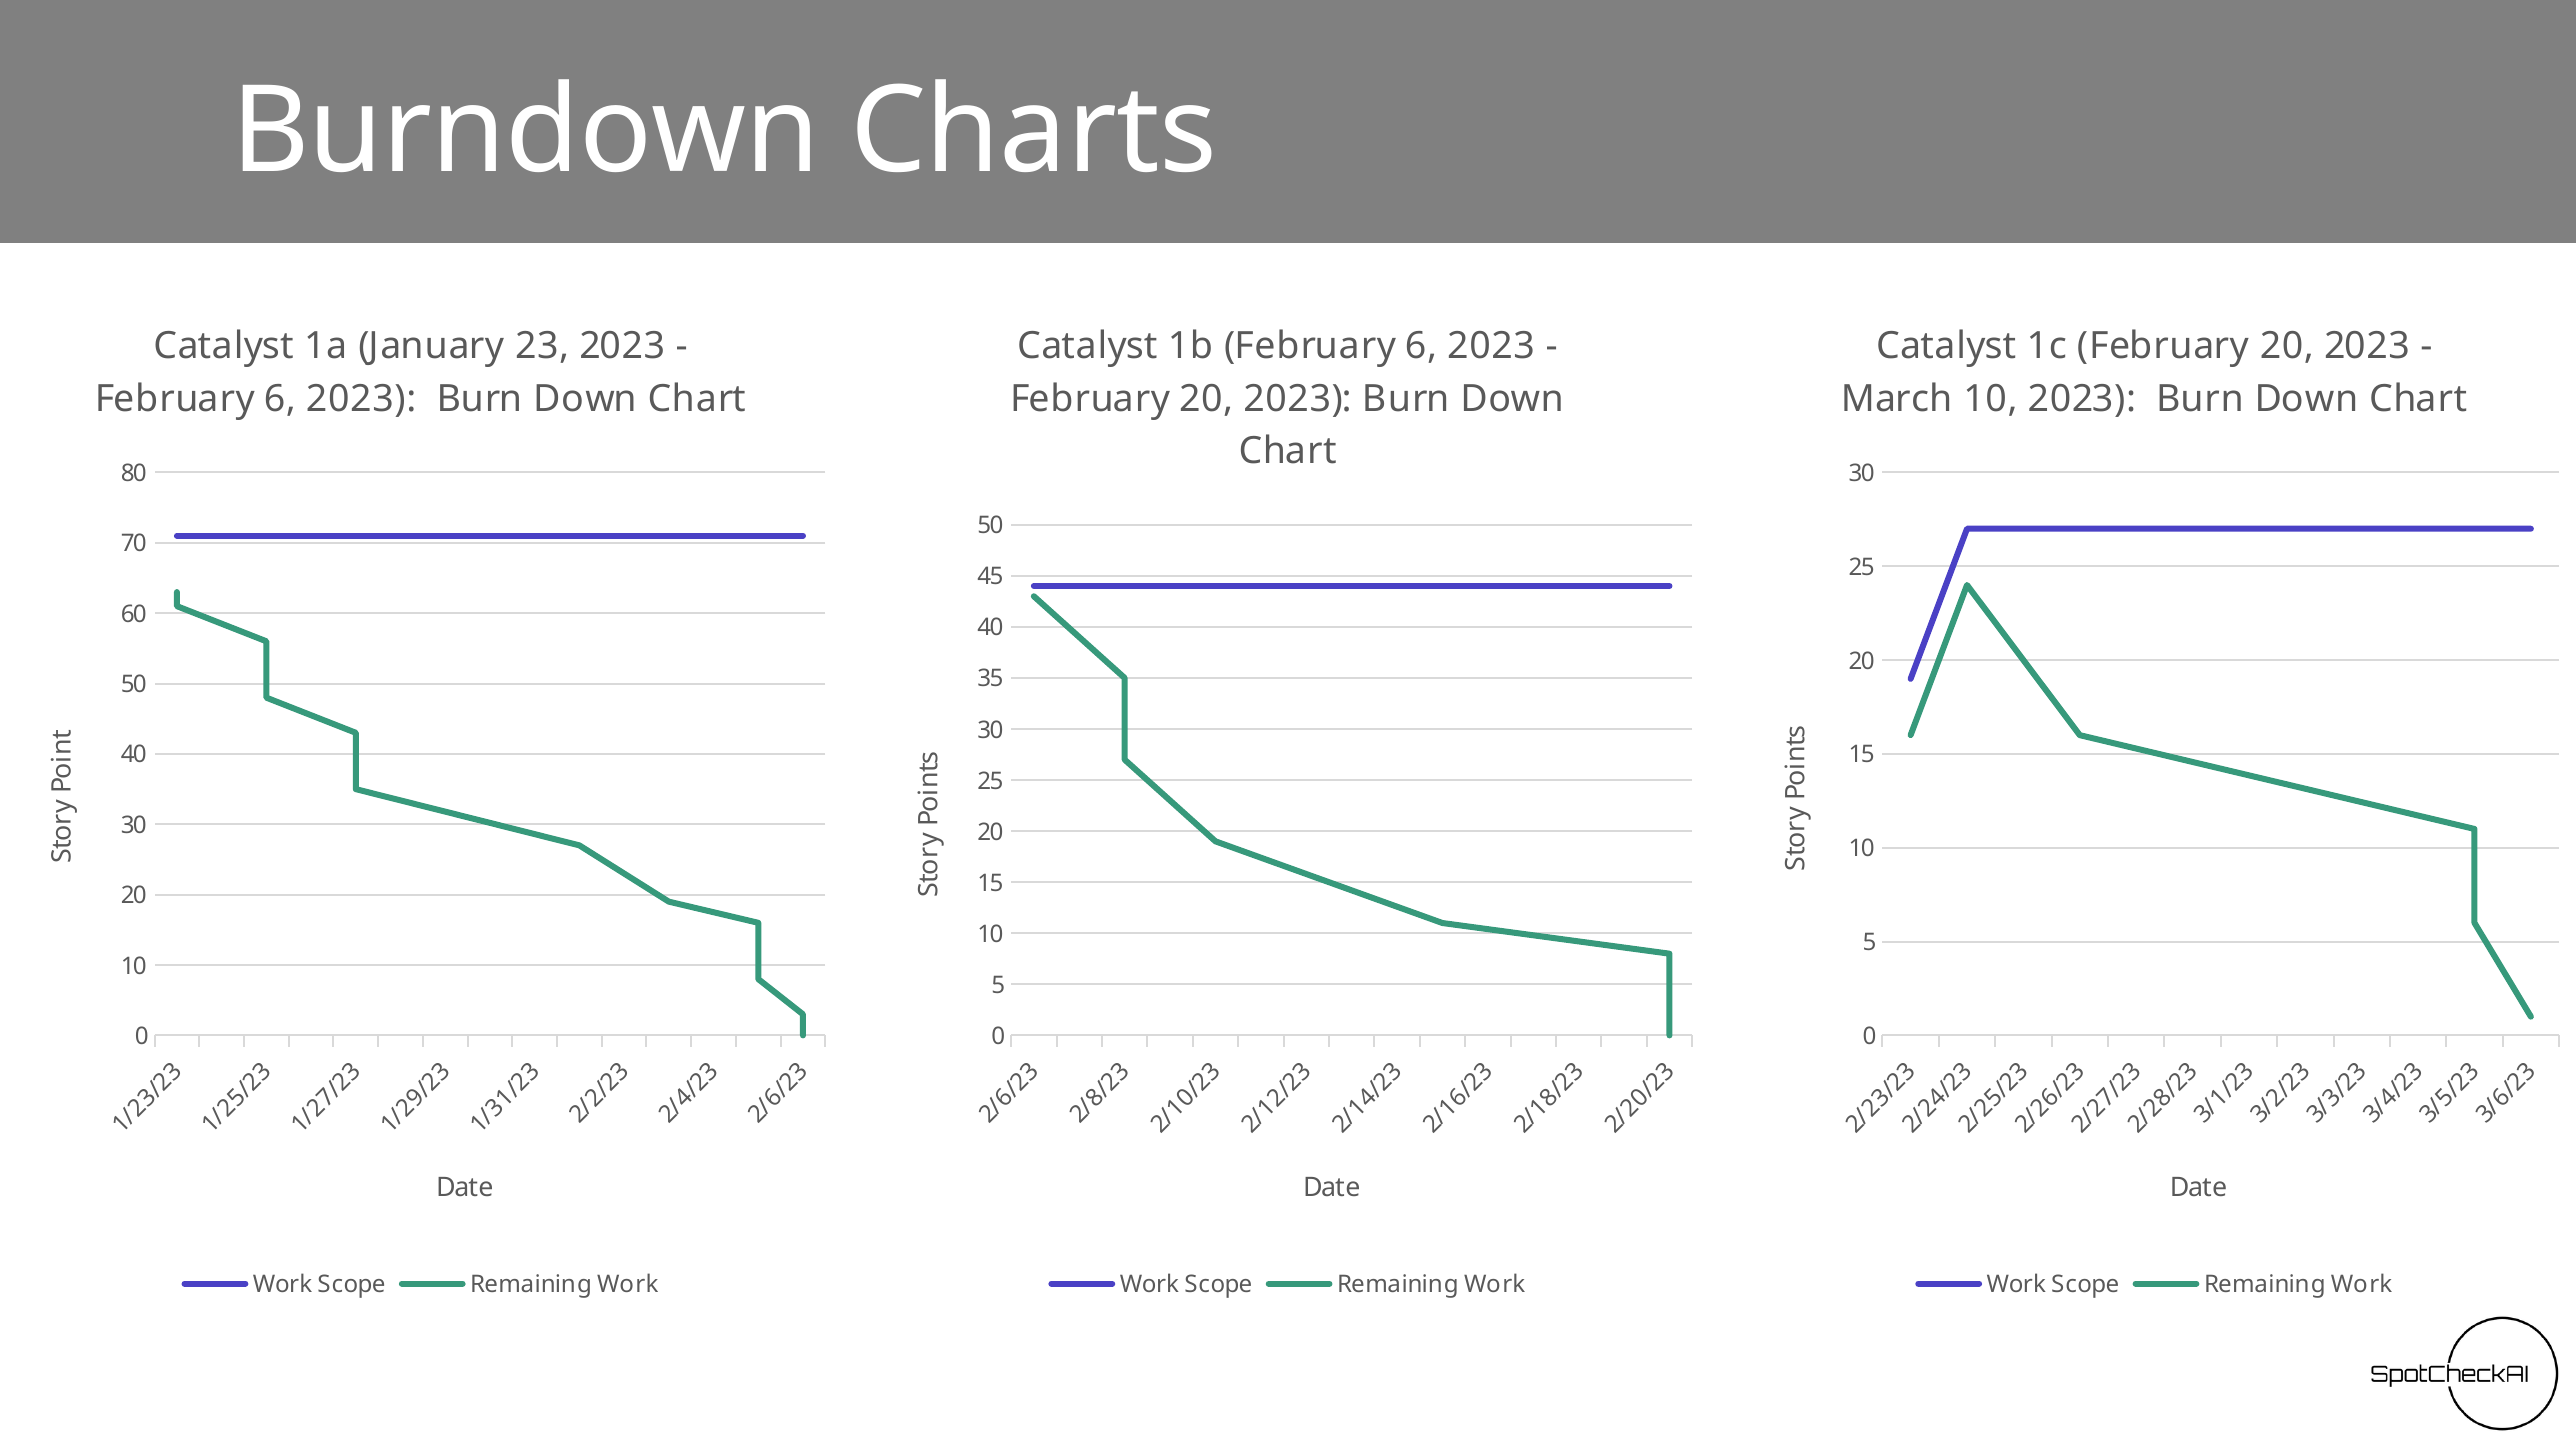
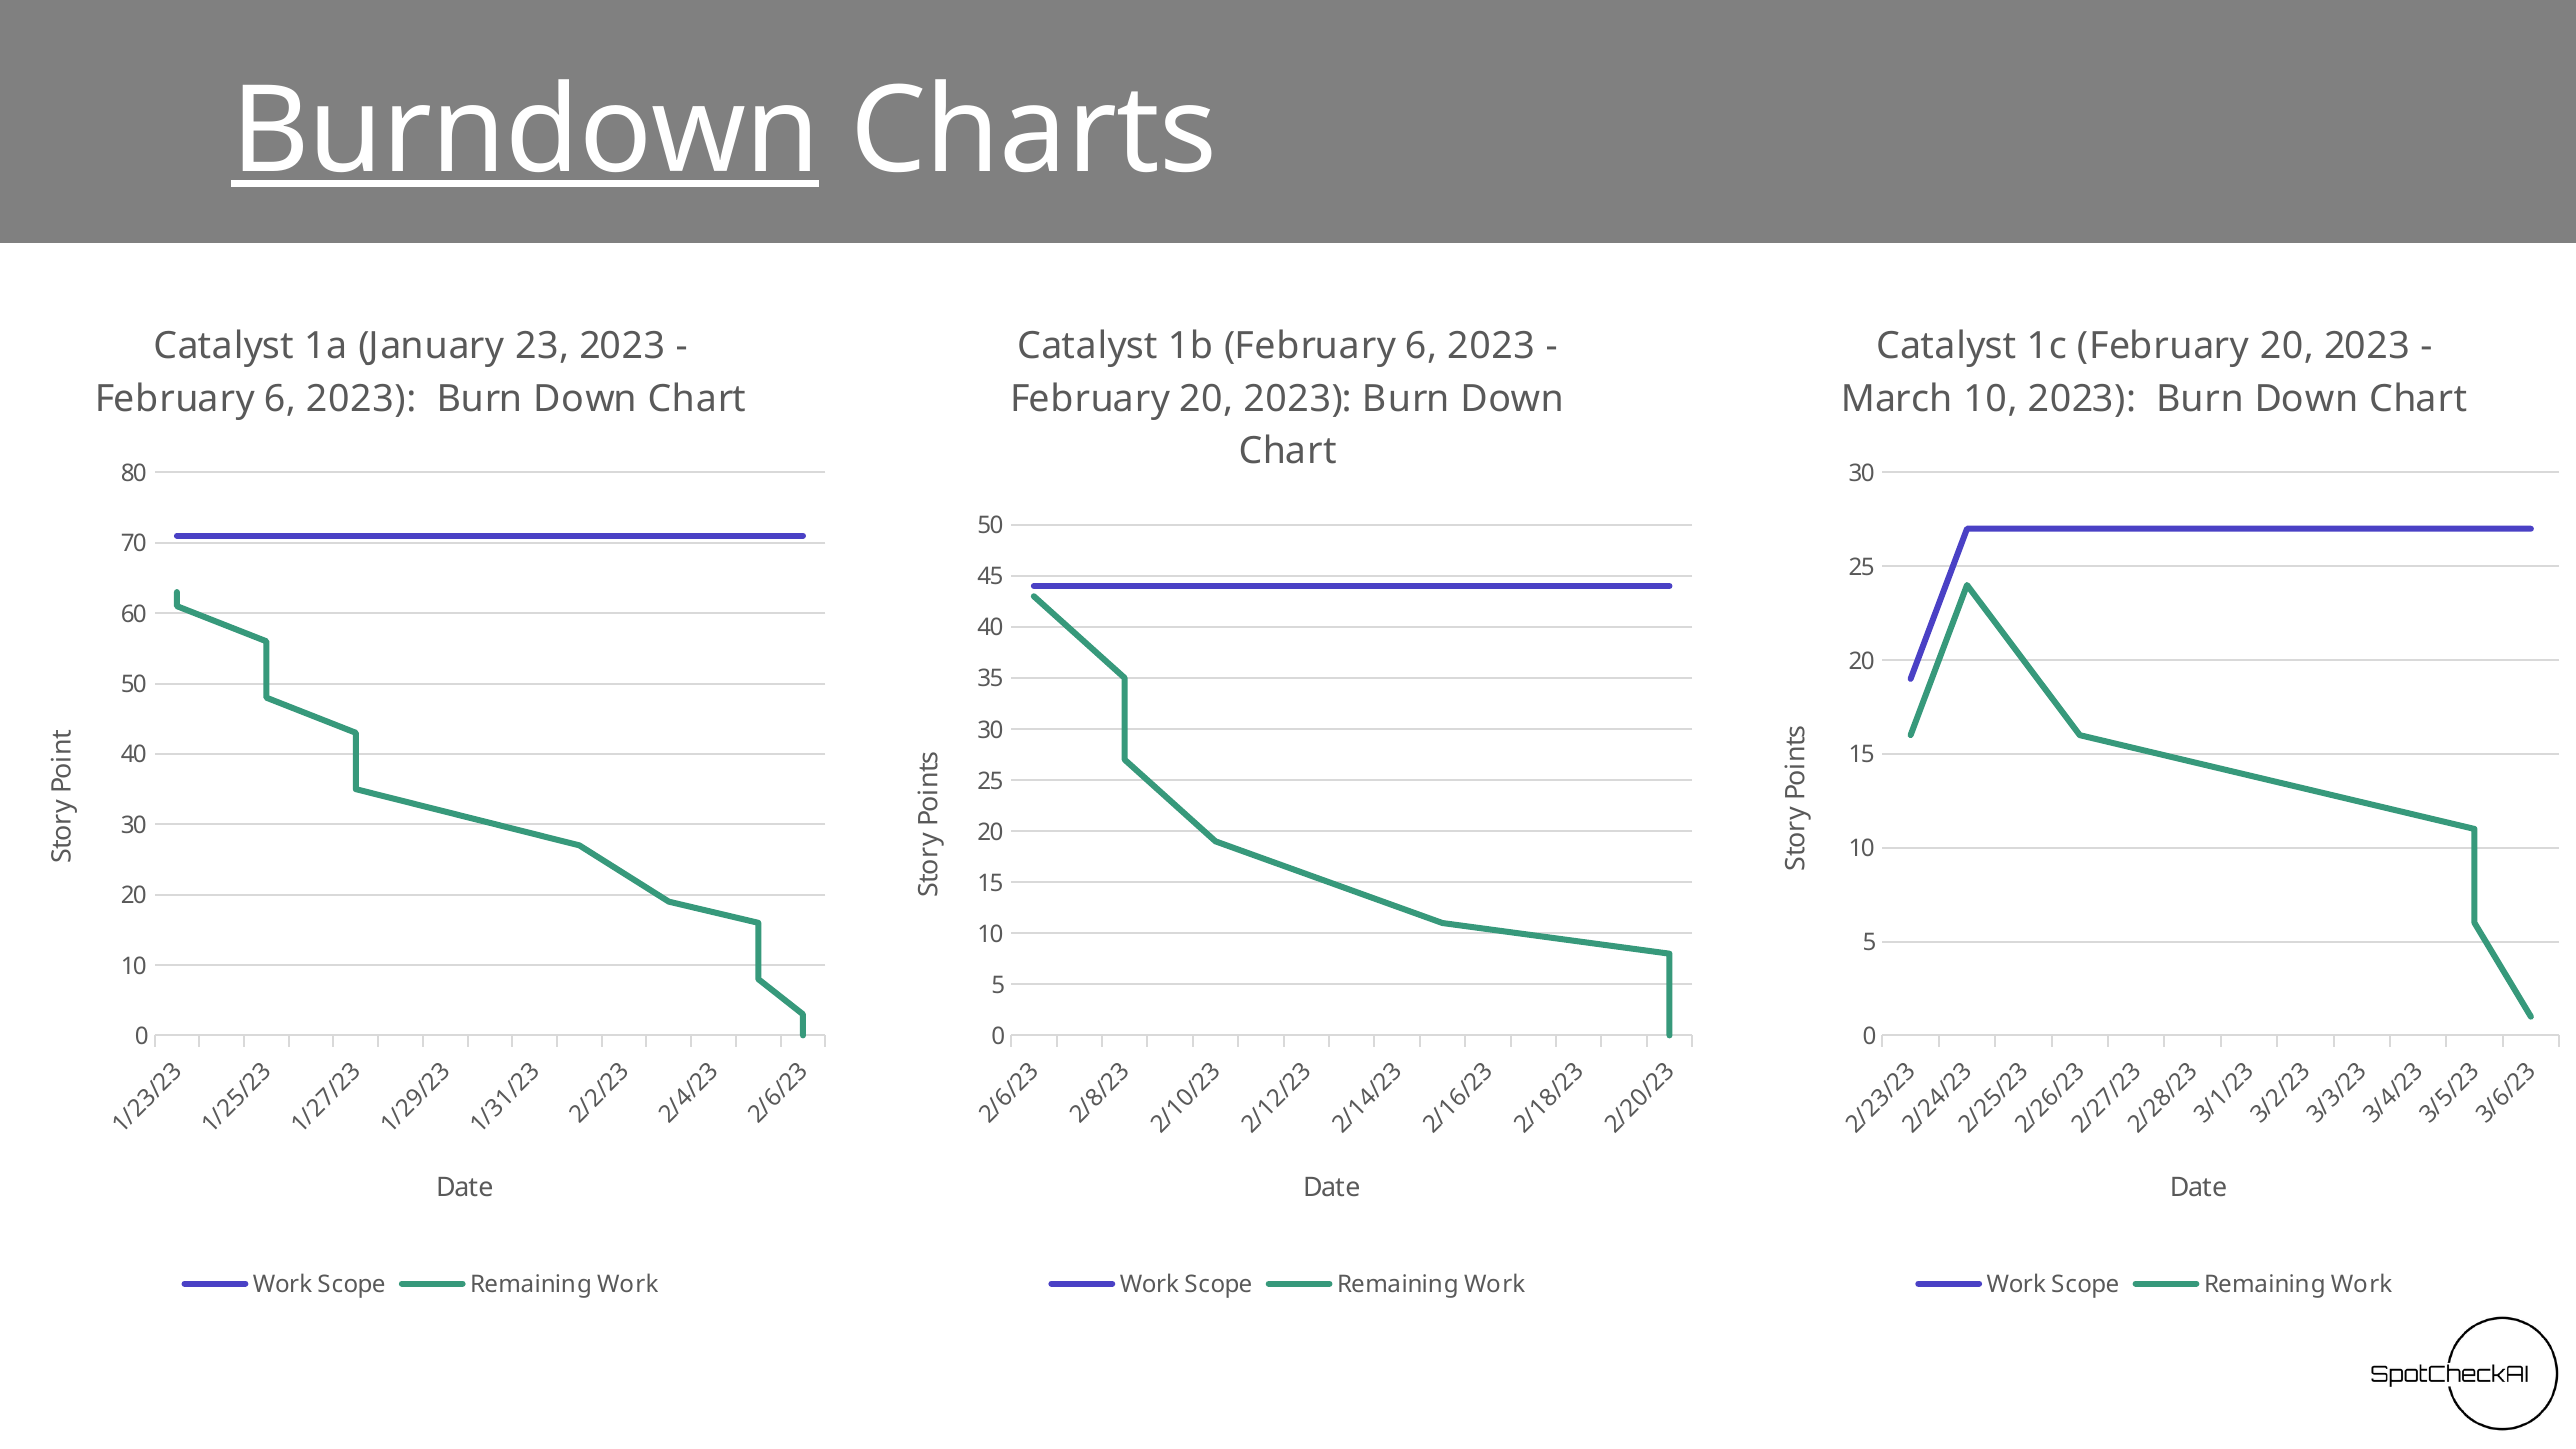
Burndown underline: none -> present
